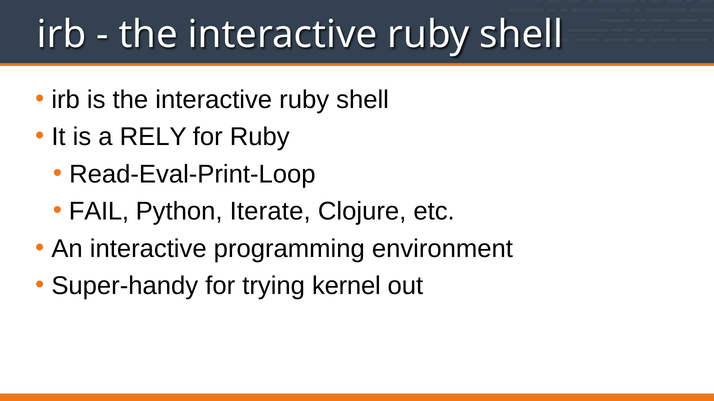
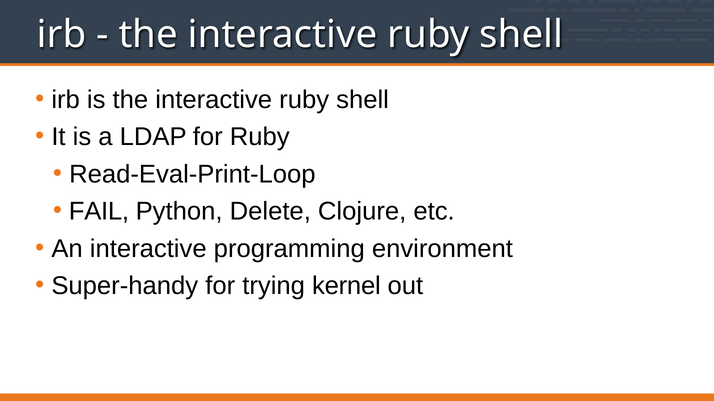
RELY: RELY -> LDAP
Iterate: Iterate -> Delete
